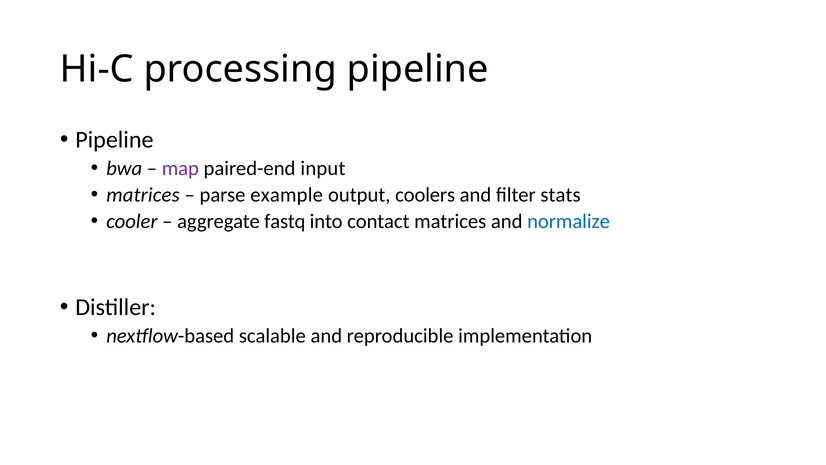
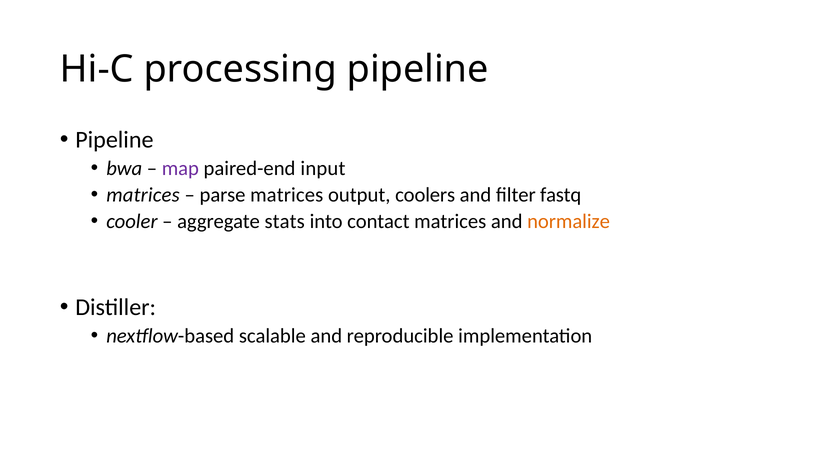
parse example: example -> matrices
stats: stats -> fastq
fastq: fastq -> stats
normalize colour: blue -> orange
